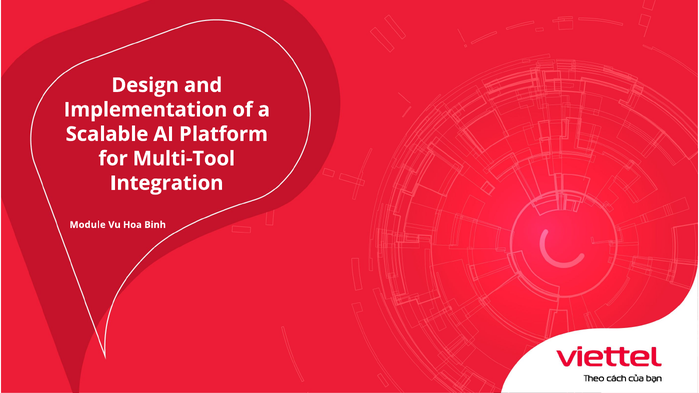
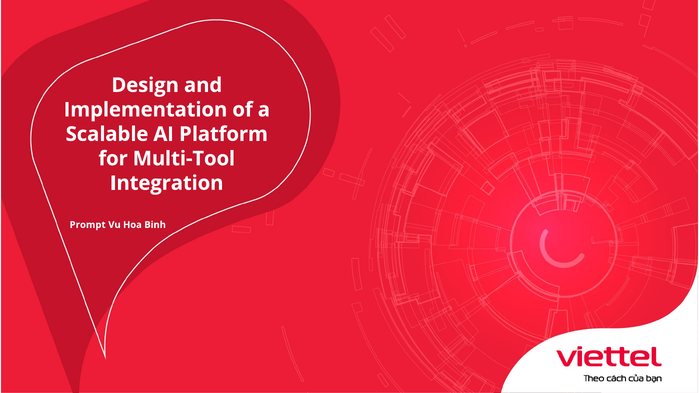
Module: Module -> Prompt
